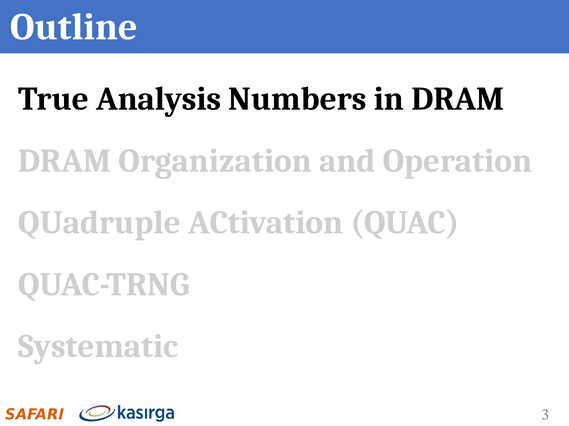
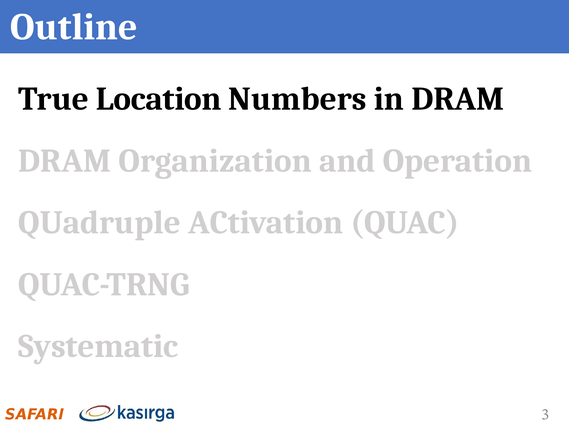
Analysis: Analysis -> Location
